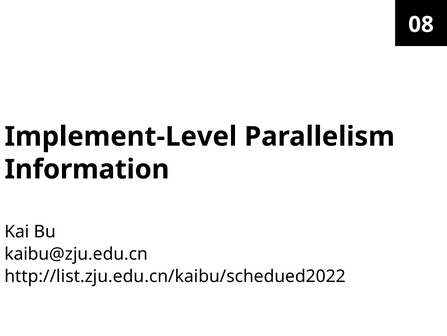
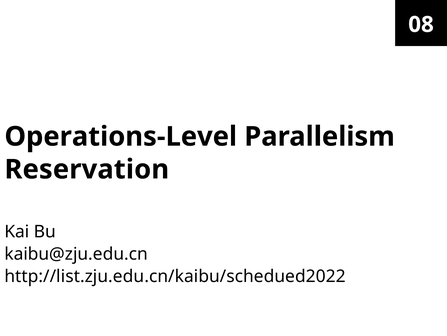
Implement-Level: Implement-Level -> Operations-Level
Information: Information -> Reservation
